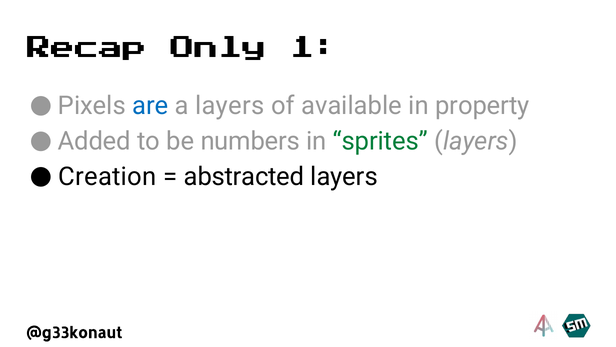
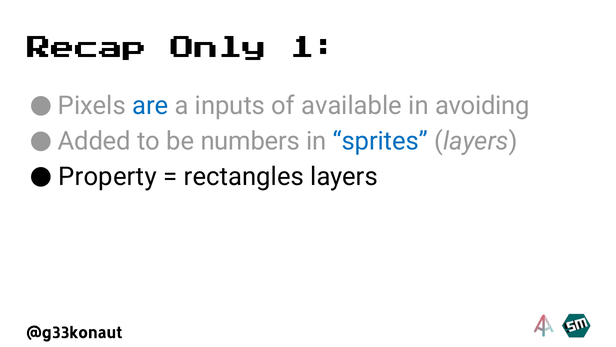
a layers: layers -> inputs
property: property -> avoiding
sprites colour: green -> blue
Creation: Creation -> Property
abstracted: abstracted -> rectangles
